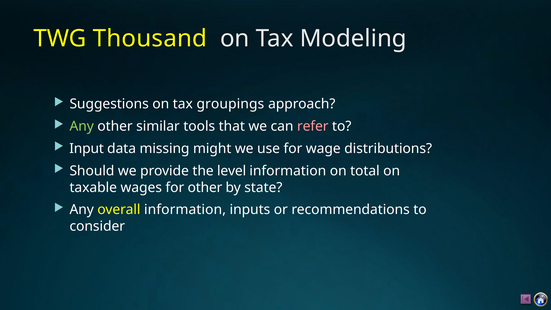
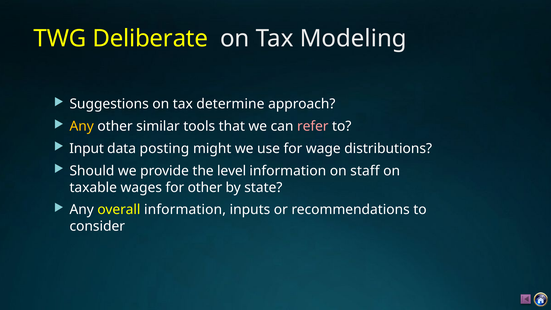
Thousand: Thousand -> Deliberate
groupings: groupings -> determine
Any at (82, 126) colour: light green -> yellow
missing: missing -> posting
total: total -> staff
